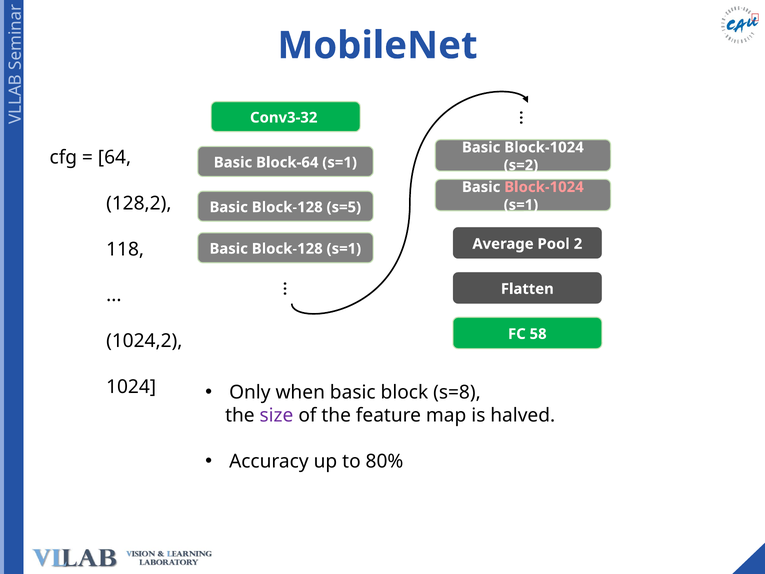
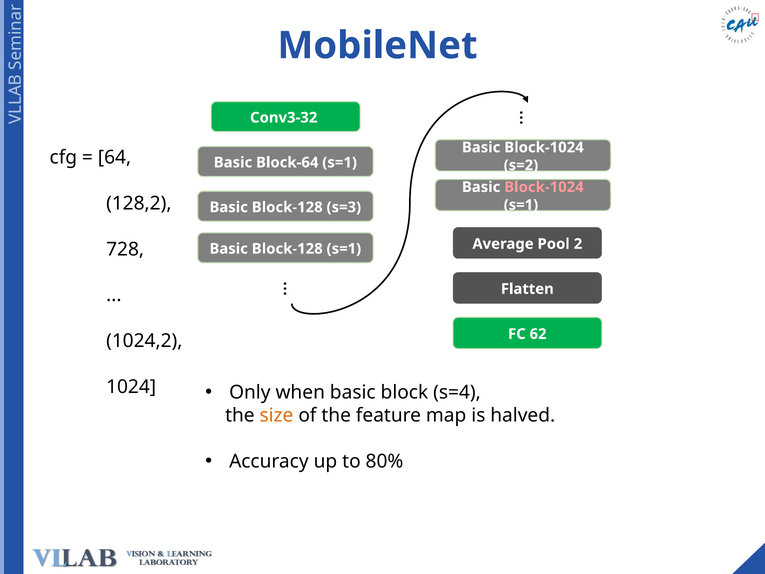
s=5: s=5 -> s=3
118: 118 -> 728
58: 58 -> 62
s=8: s=8 -> s=4
size colour: purple -> orange
